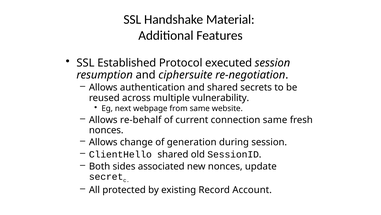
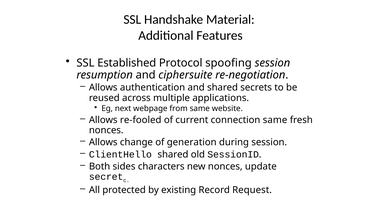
executed: executed -> spoofing
vulnerability: vulnerability -> applications
re-behalf: re-behalf -> re-fooled
associated: associated -> characters
Account: Account -> Request
